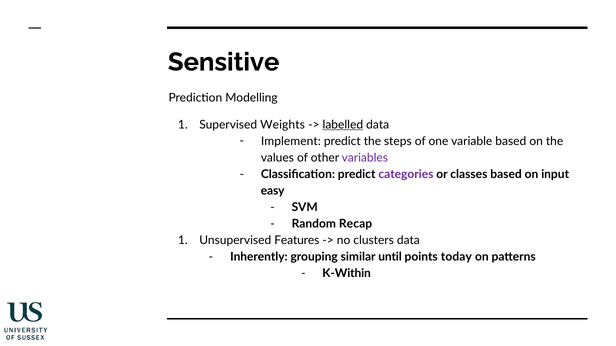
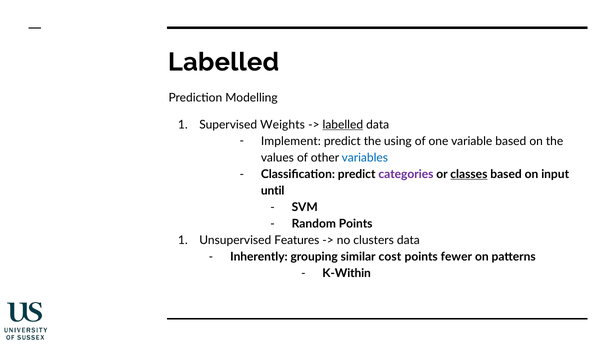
Sensitive at (224, 62): Sensitive -> Labelled
steps: steps -> using
variables colour: purple -> blue
classes underline: none -> present
easy: easy -> until
Random Recap: Recap -> Points
until: until -> cost
today: today -> fewer
